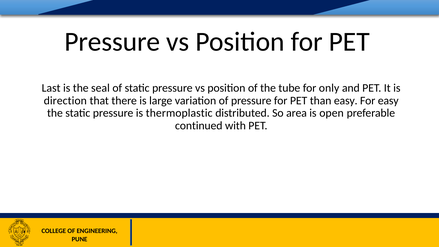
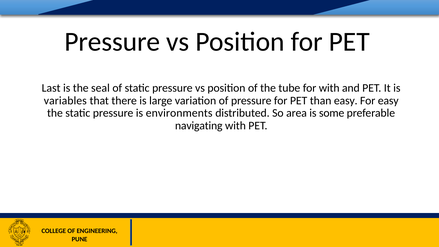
for only: only -> with
direction: direction -> variables
thermoplastic: thermoplastic -> environments
open: open -> some
continued: continued -> navigating
